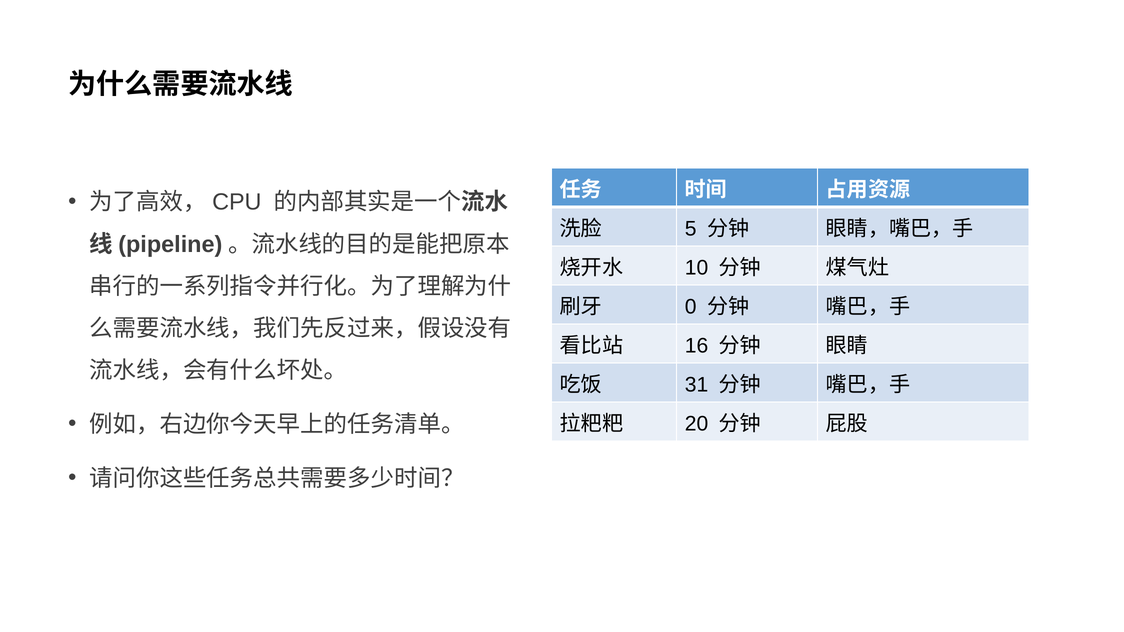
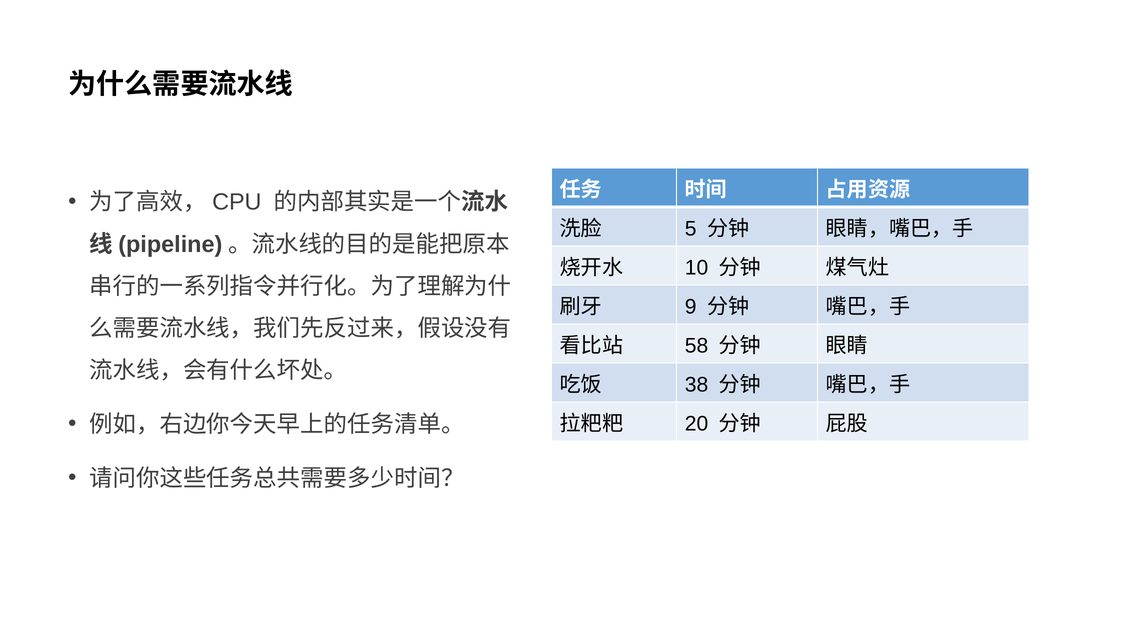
0: 0 -> 9
16: 16 -> 58
31: 31 -> 38
